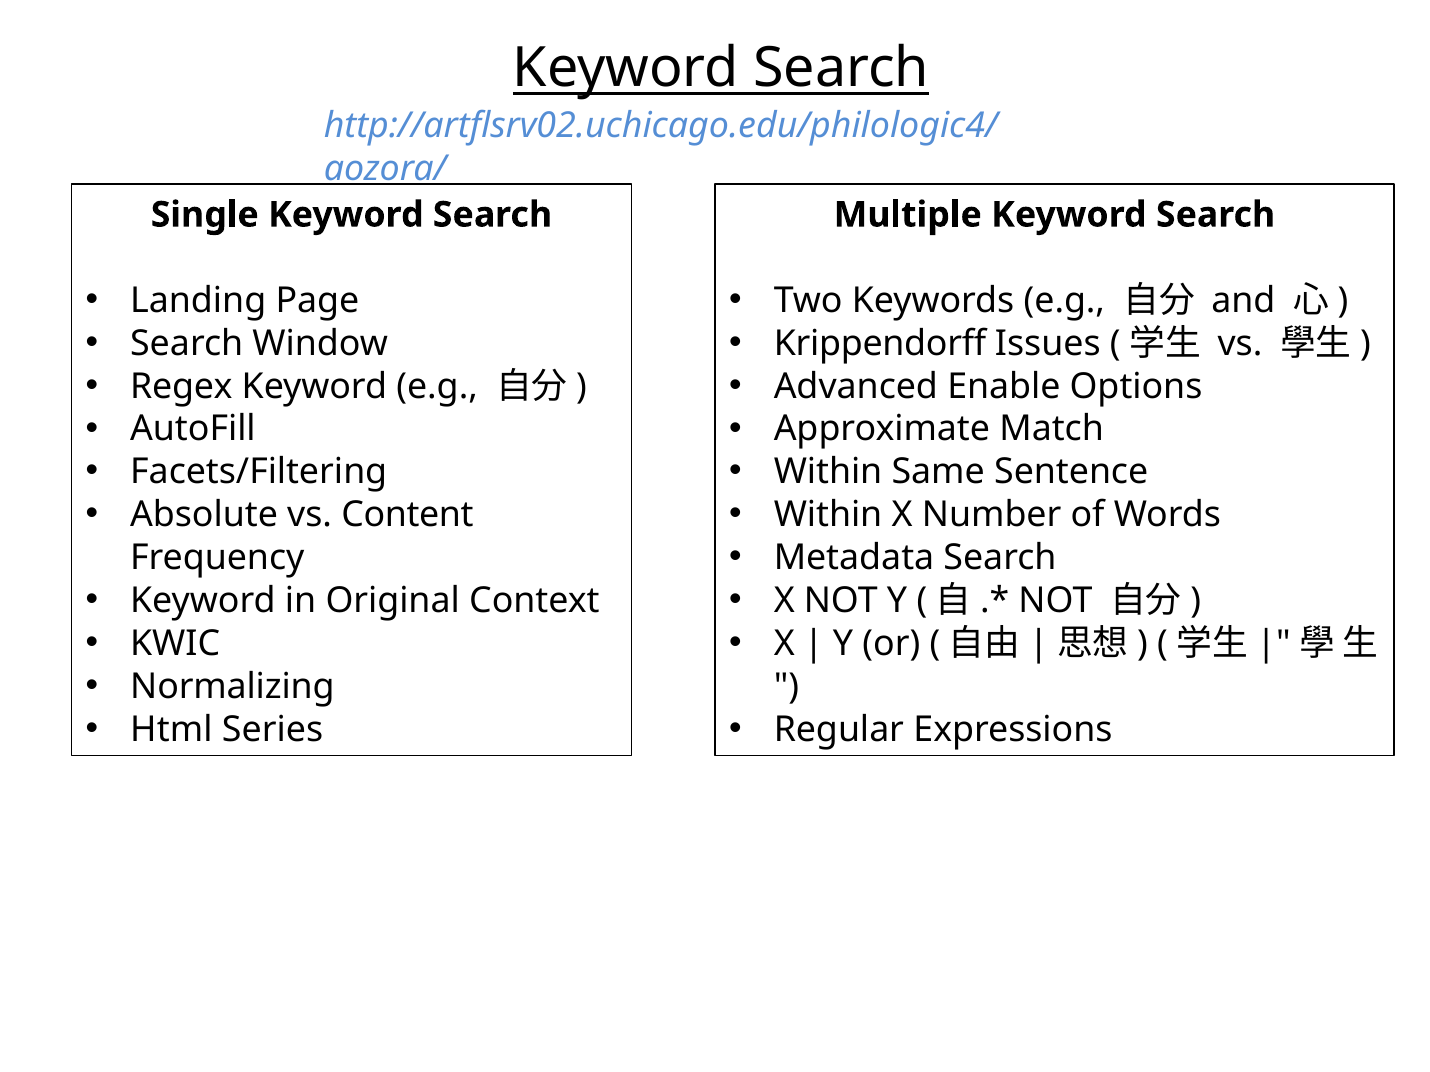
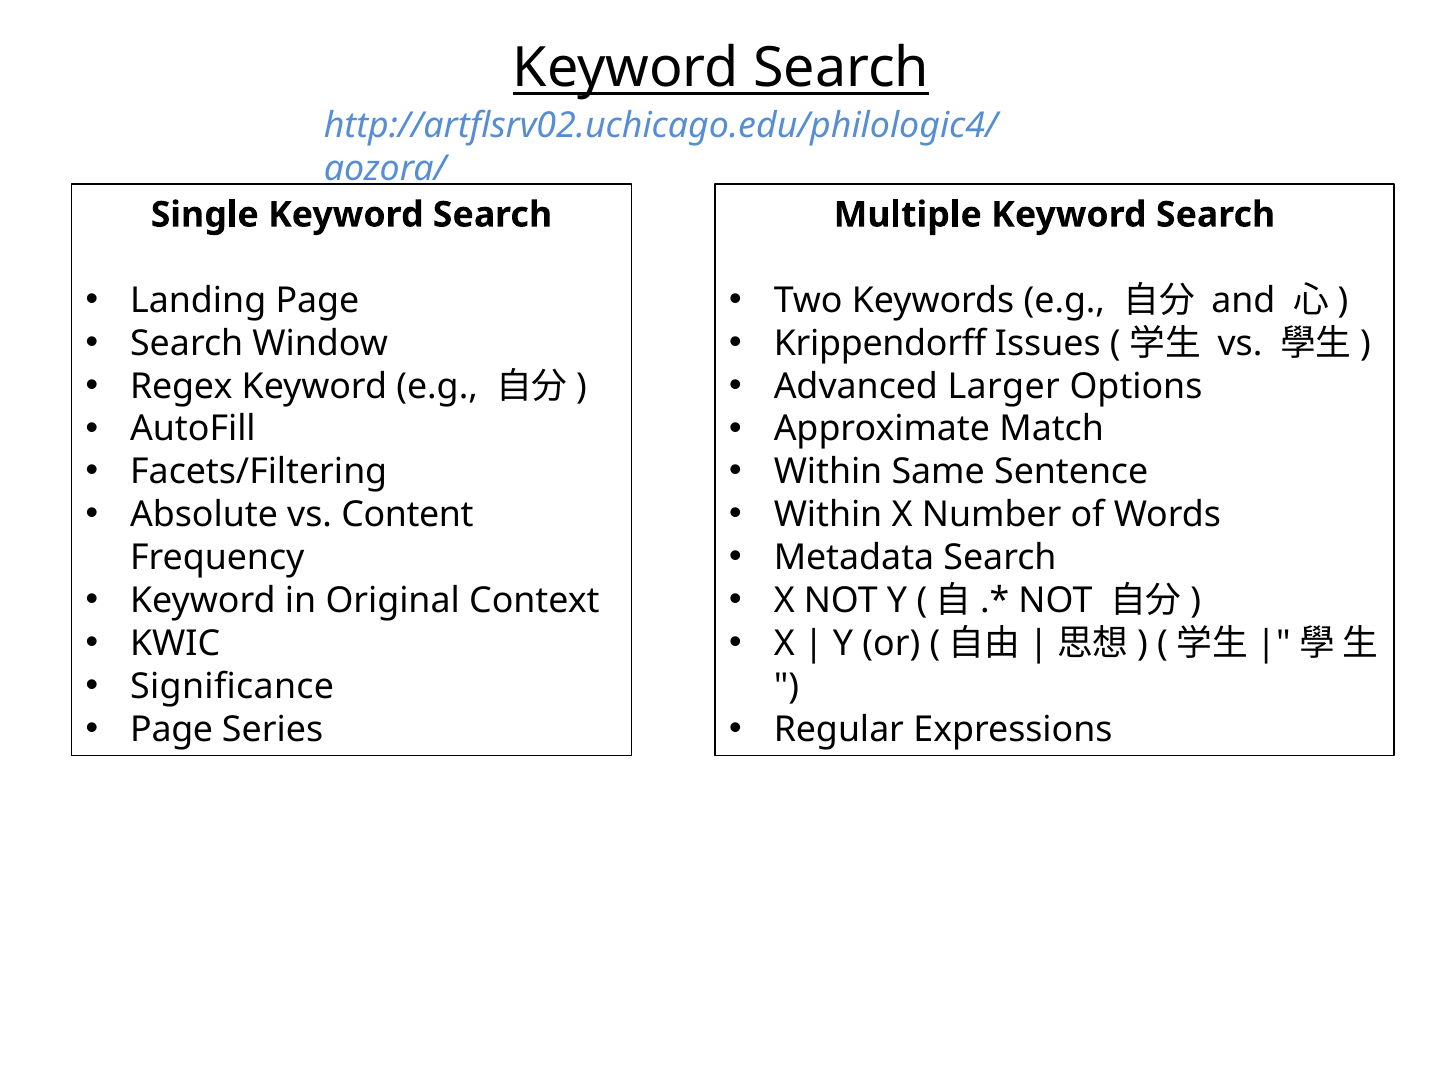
Enable: Enable -> Larger
Normalizing: Normalizing -> Significance
Html at (171, 730): Html -> Page
